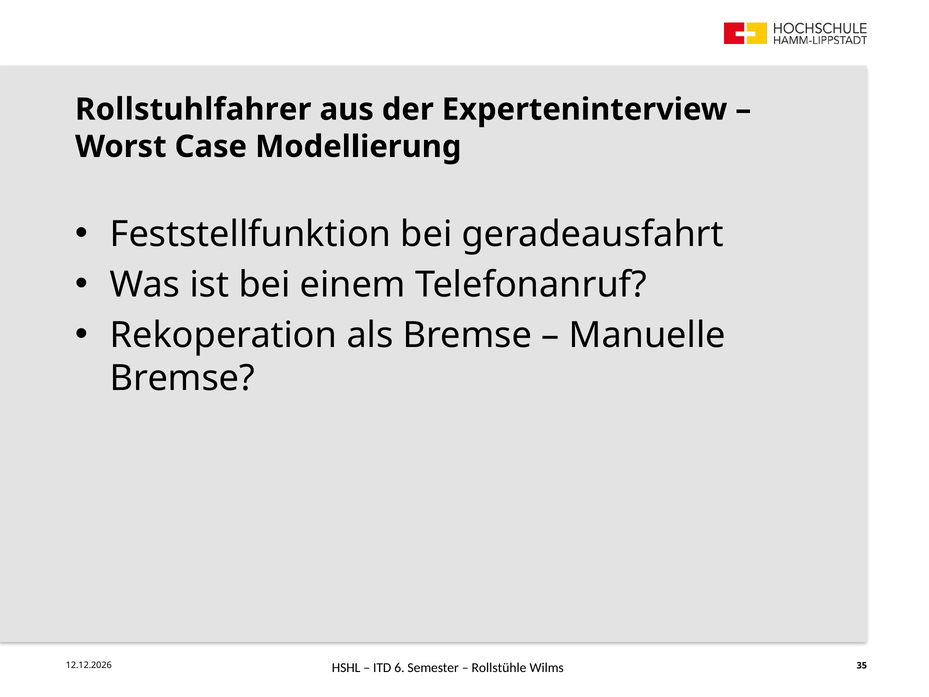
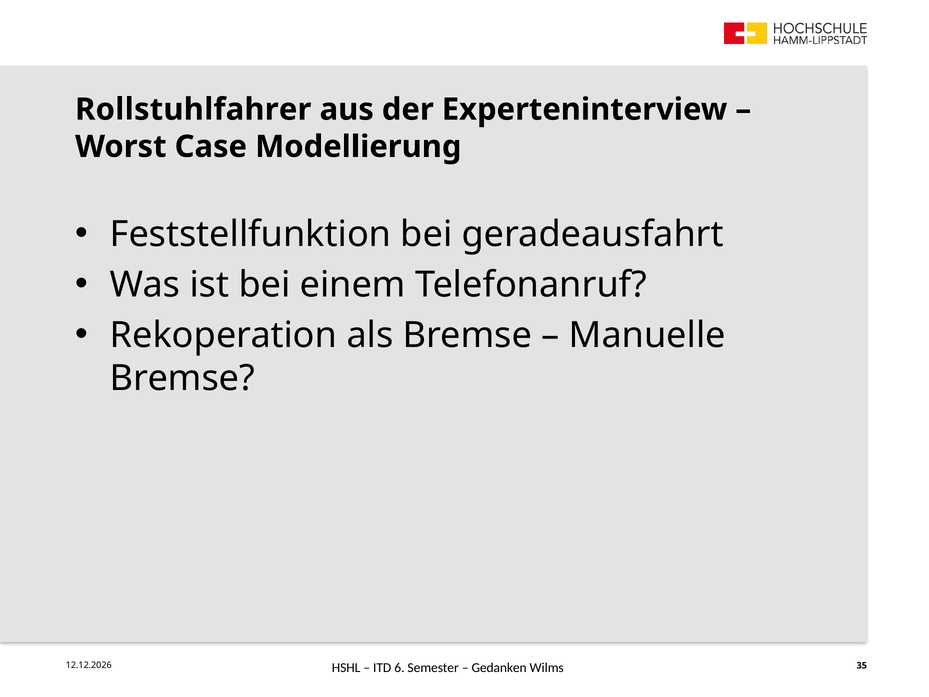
Rollstühle: Rollstühle -> Gedanken
